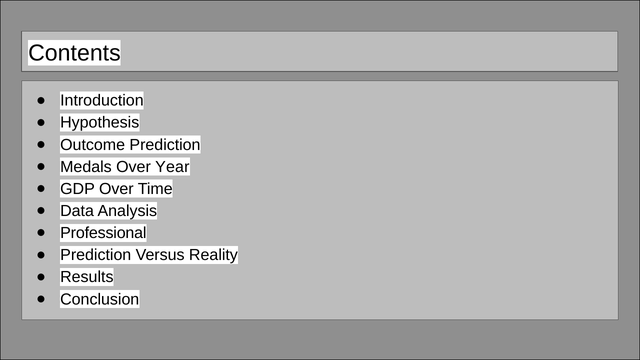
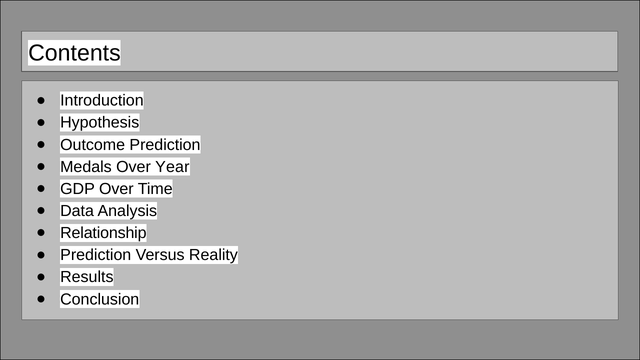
Professional: Professional -> Relationship
